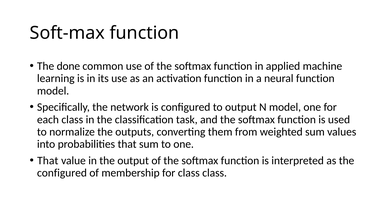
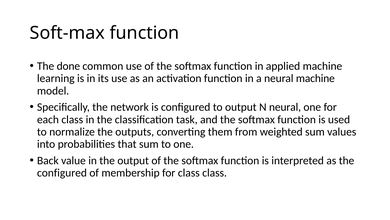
neural function: function -> machine
N model: model -> neural
That at (48, 160): That -> Back
